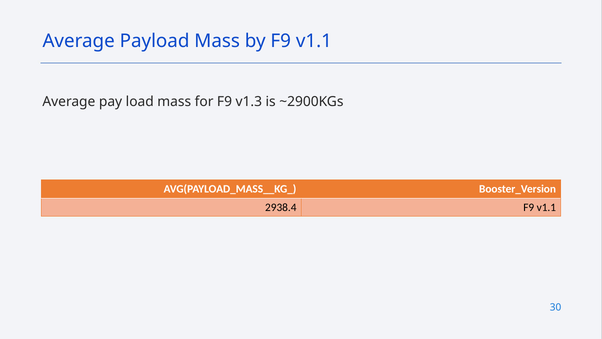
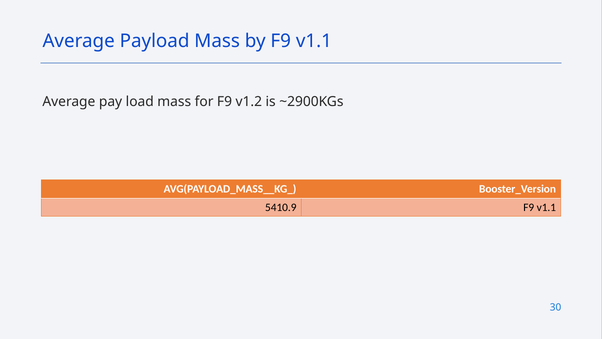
v1.3: v1.3 -> v1.2
2938.4: 2938.4 -> 5410.9
